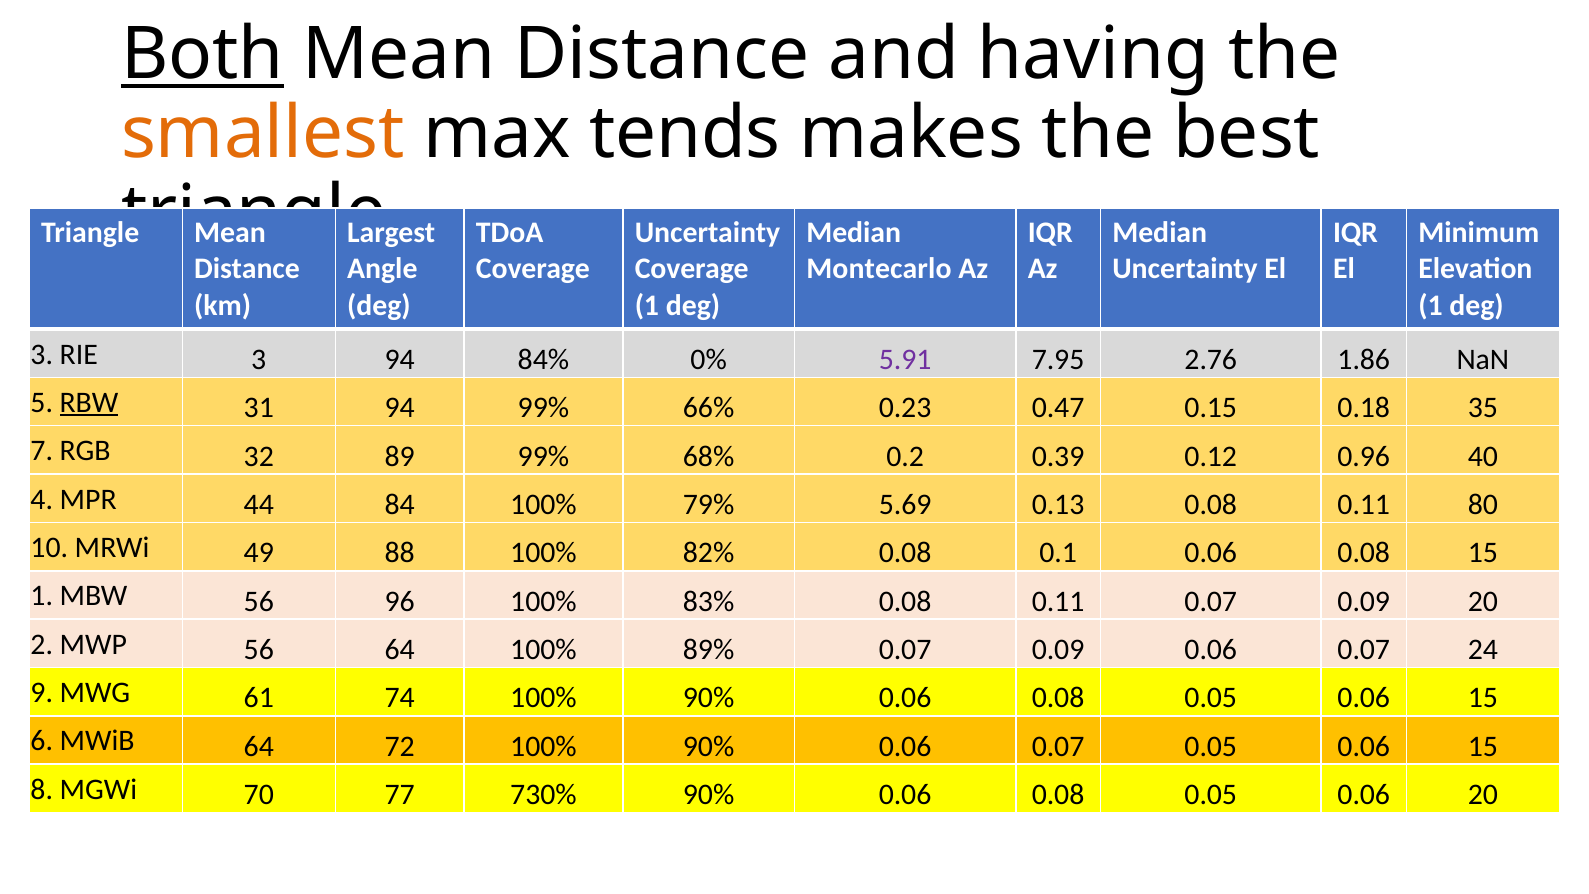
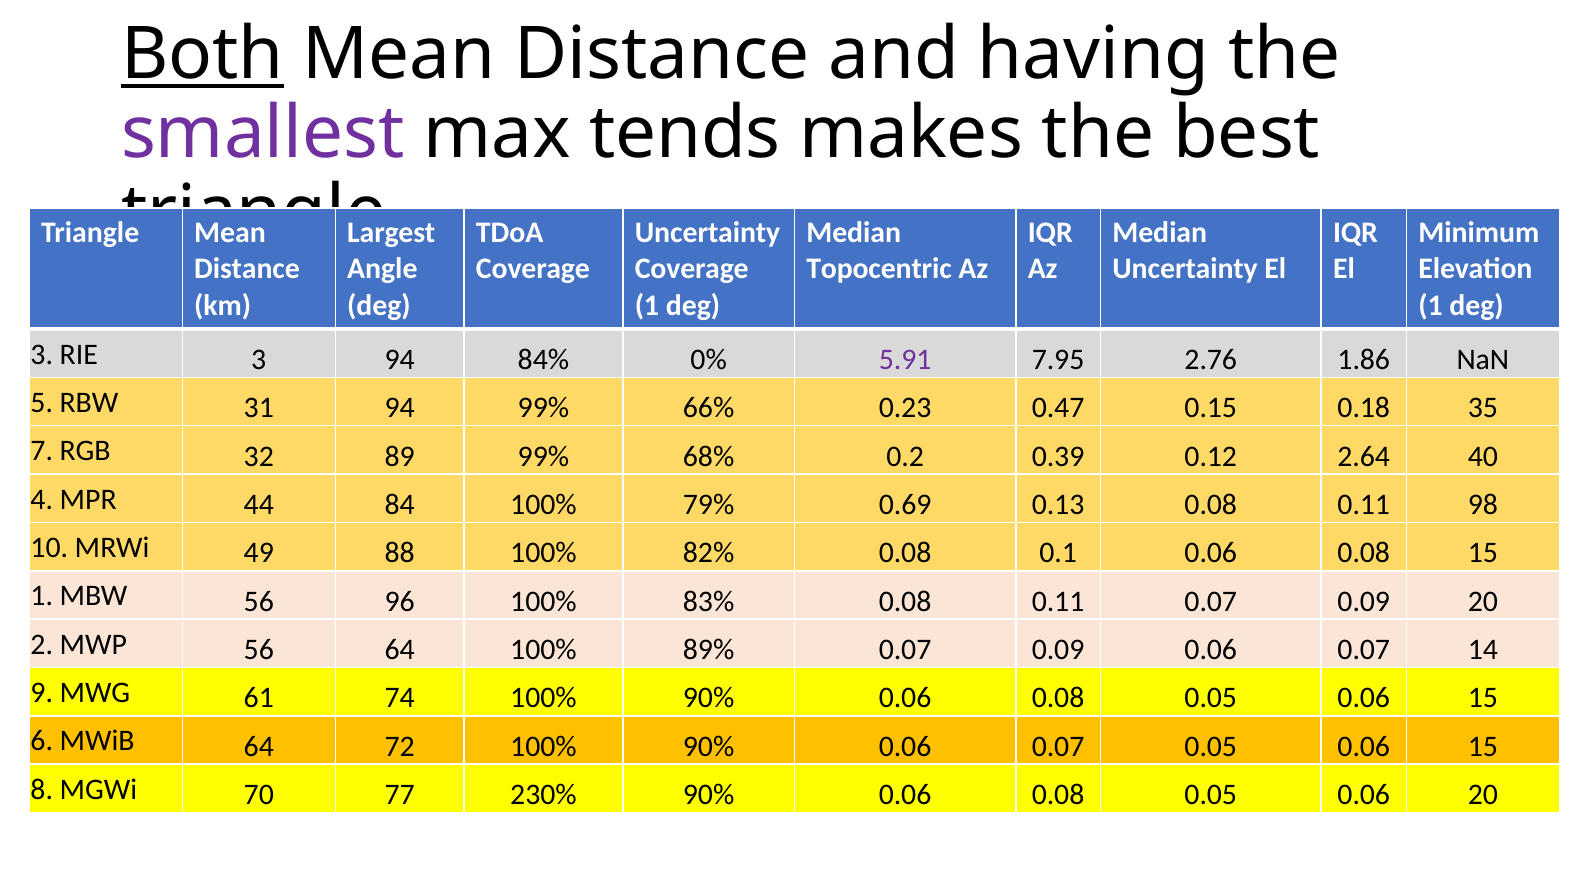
smallest colour: orange -> purple
Montecarlo: Montecarlo -> Topocentric
RBW underline: present -> none
0.96: 0.96 -> 2.64
5.69: 5.69 -> 0.69
80: 80 -> 98
24: 24 -> 14
730%: 730% -> 230%
